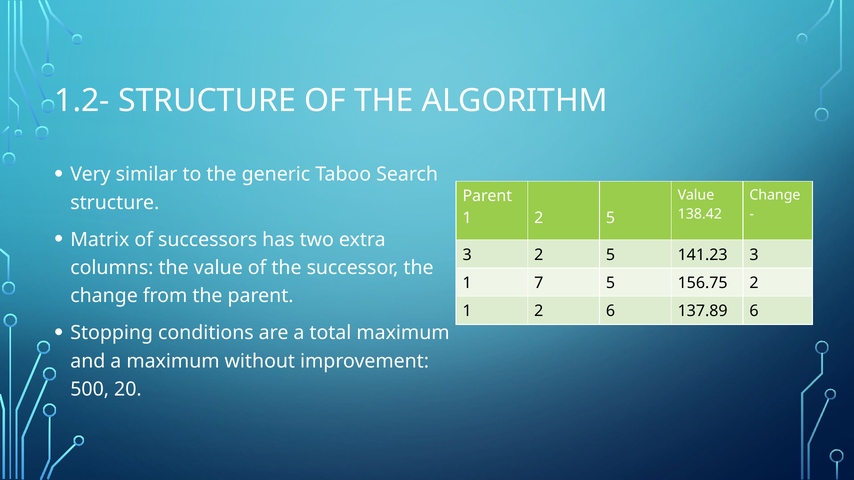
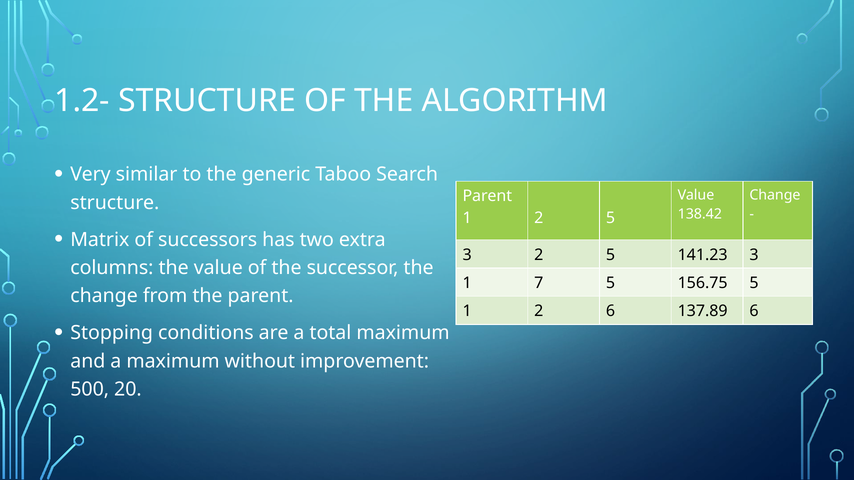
156.75 2: 2 -> 5
